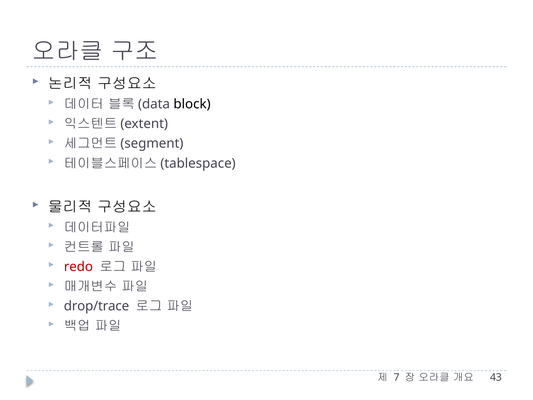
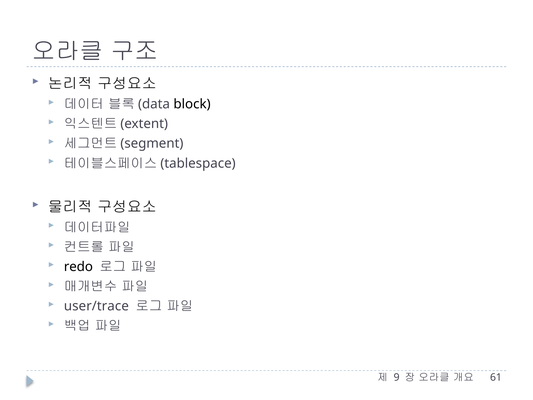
redo colour: red -> black
drop/trace: drop/trace -> user/trace
7: 7 -> 9
43: 43 -> 61
